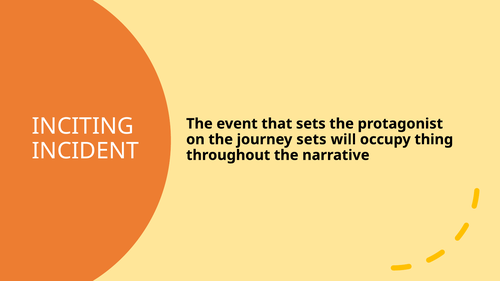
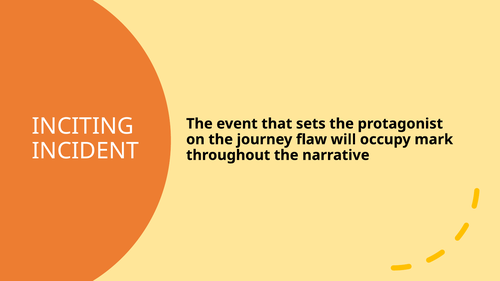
journey sets: sets -> flaw
thing: thing -> mark
